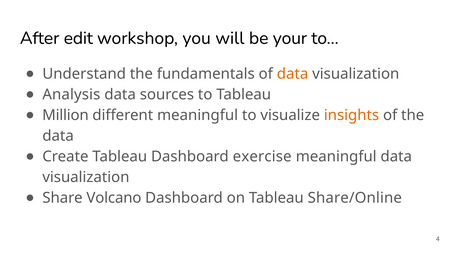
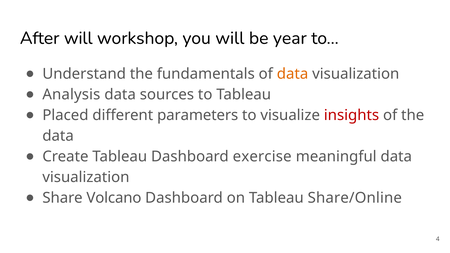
After edit: edit -> will
your: your -> year
Million: Million -> Placed
different meaningful: meaningful -> parameters
insights colour: orange -> red
